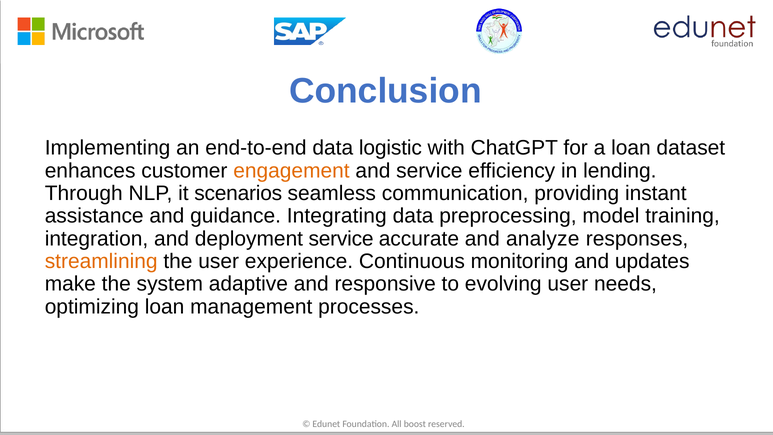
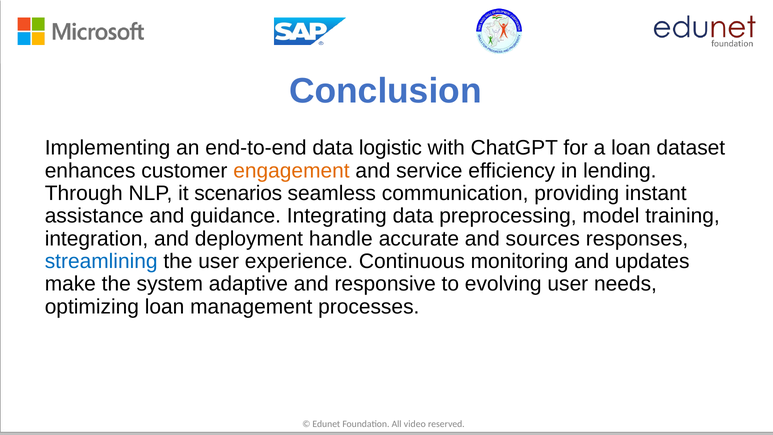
deployment service: service -> handle
analyze: analyze -> sources
streamlining colour: orange -> blue
boost: boost -> video
